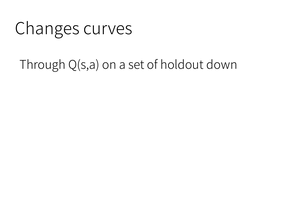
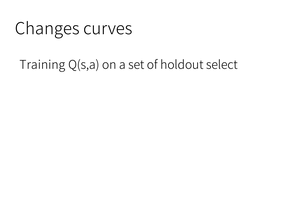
Through: Through -> Training
down: down -> select
